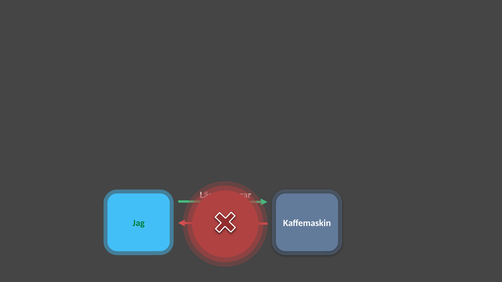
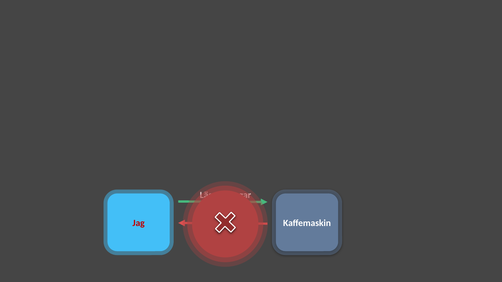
Jag colour: green -> red
